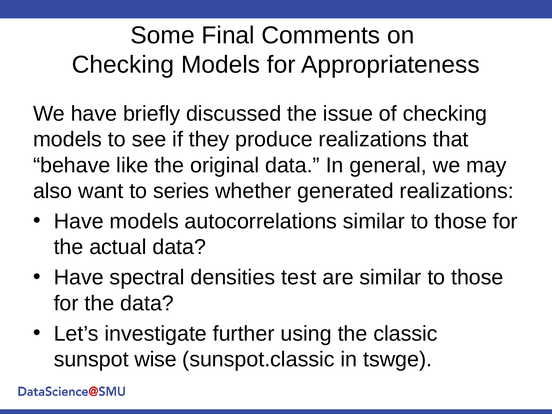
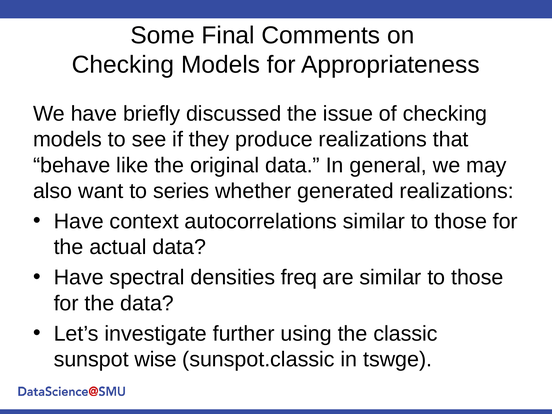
Have models: models -> context
test: test -> freq
